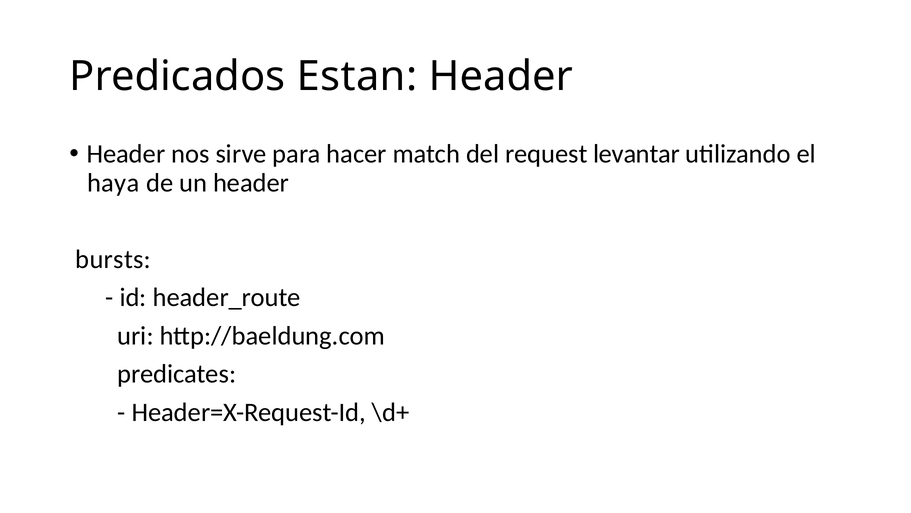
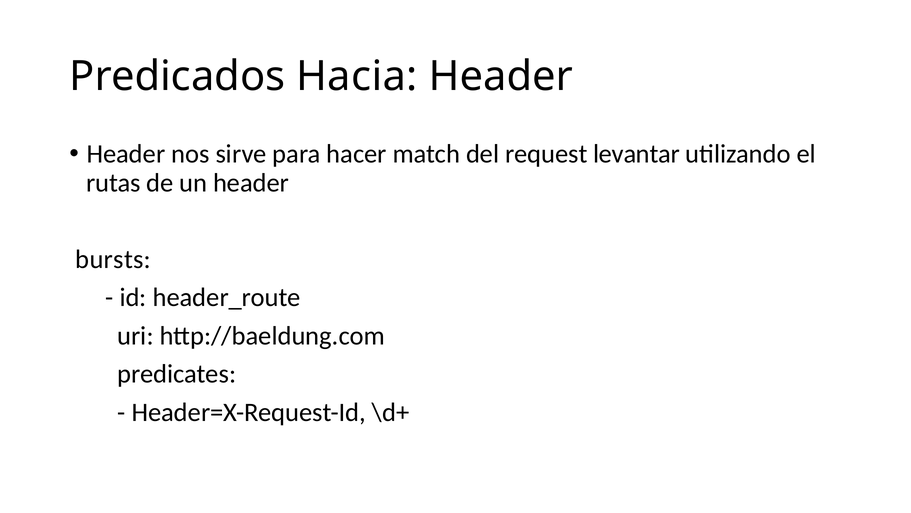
Estan: Estan -> Hacia
haya: haya -> rutas
